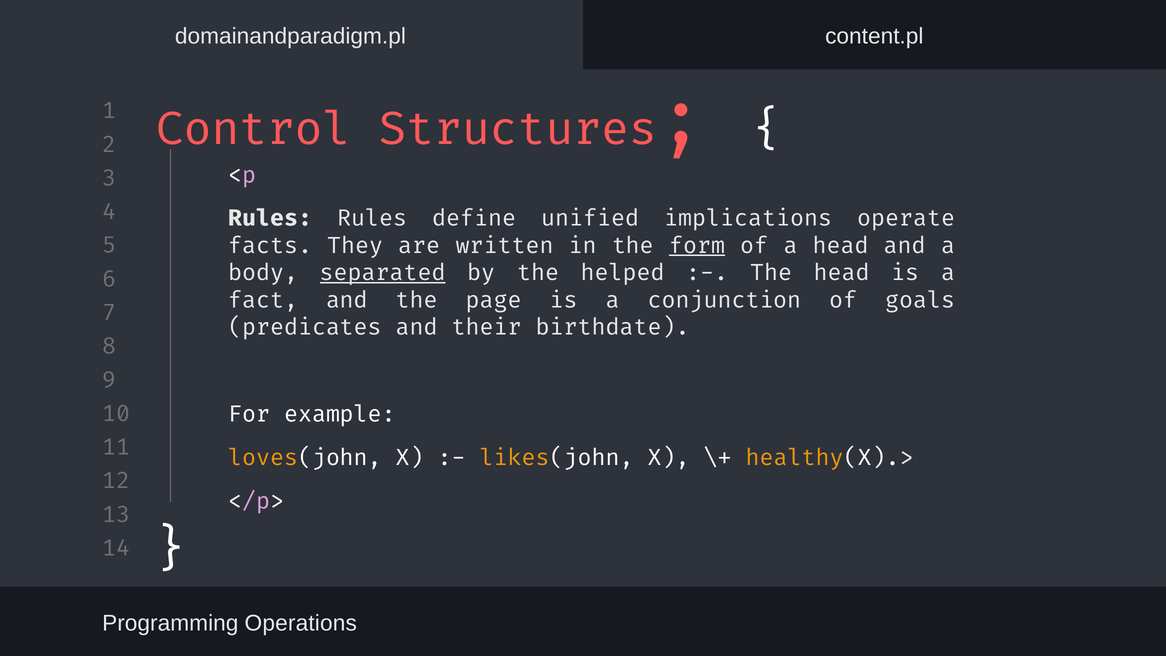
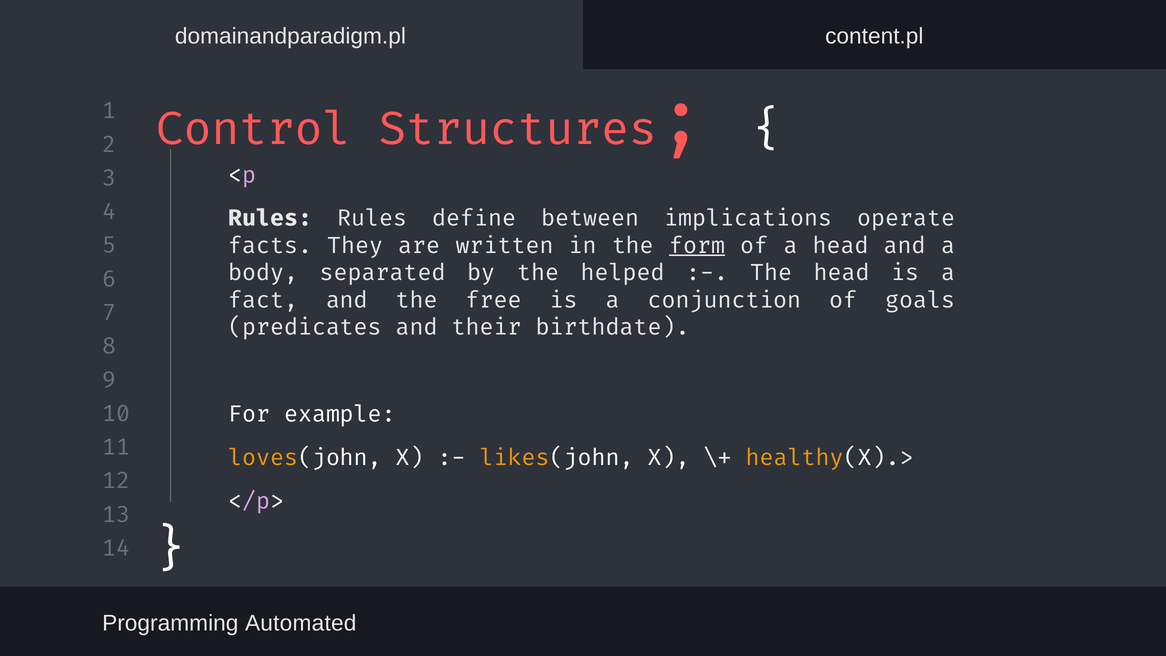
unified: unified -> between
separated underline: present -> none
page: page -> free
Operations: Operations -> Automated
